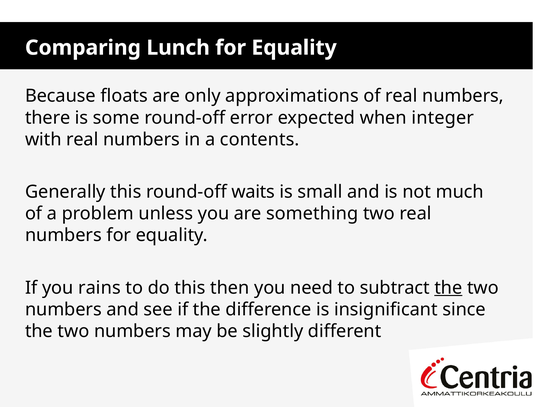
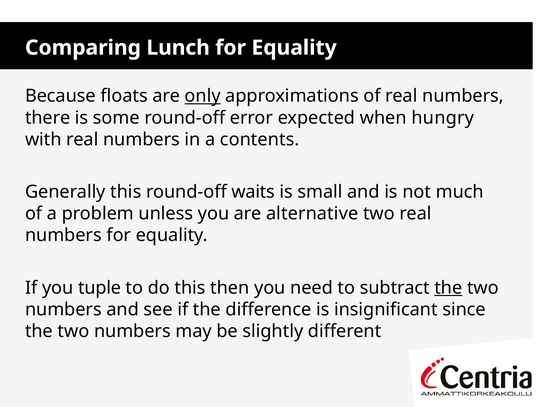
only underline: none -> present
integer: integer -> hungry
something: something -> alternative
rains: rains -> tuple
